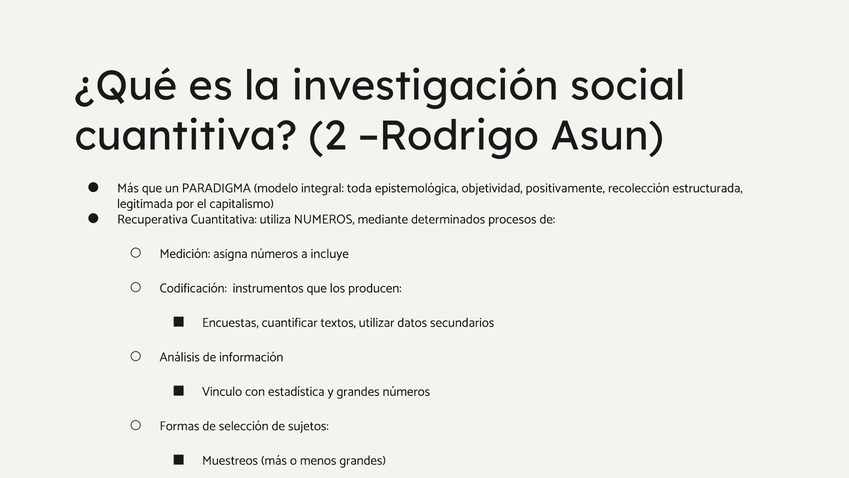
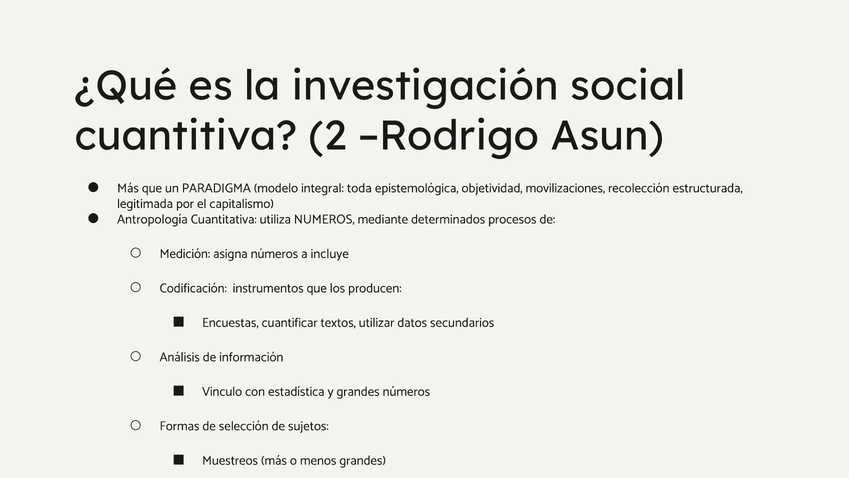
positivamente: positivamente -> movilizaciones
Recuperativa: Recuperativa -> Antropología
